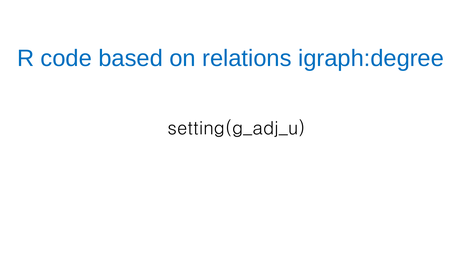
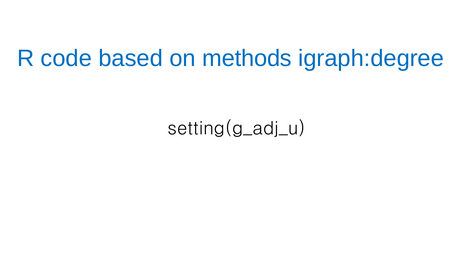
relations: relations -> methods
